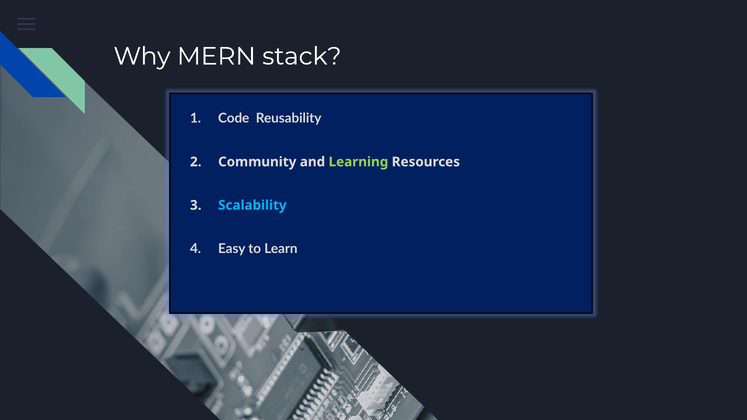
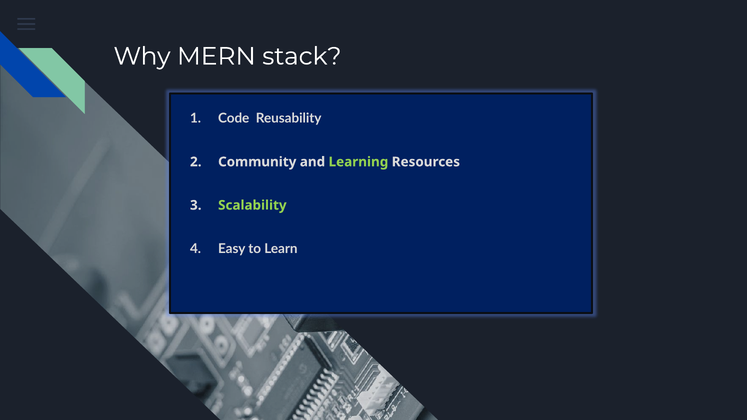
Scalability colour: light blue -> light green
